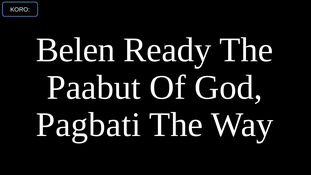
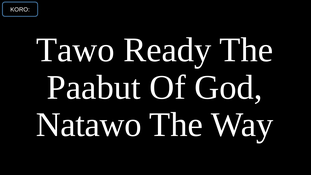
Belen: Belen -> Tawo
Pagbati: Pagbati -> Natawo
